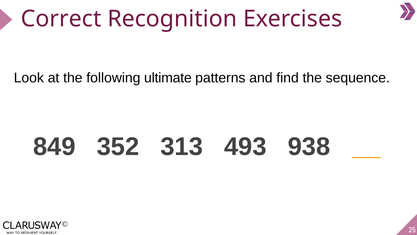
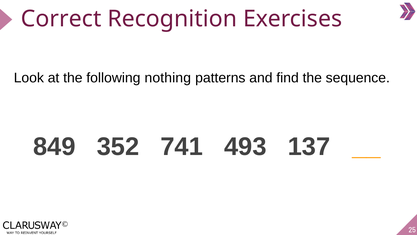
ultimate: ultimate -> nothing
313: 313 -> 741
938: 938 -> 137
